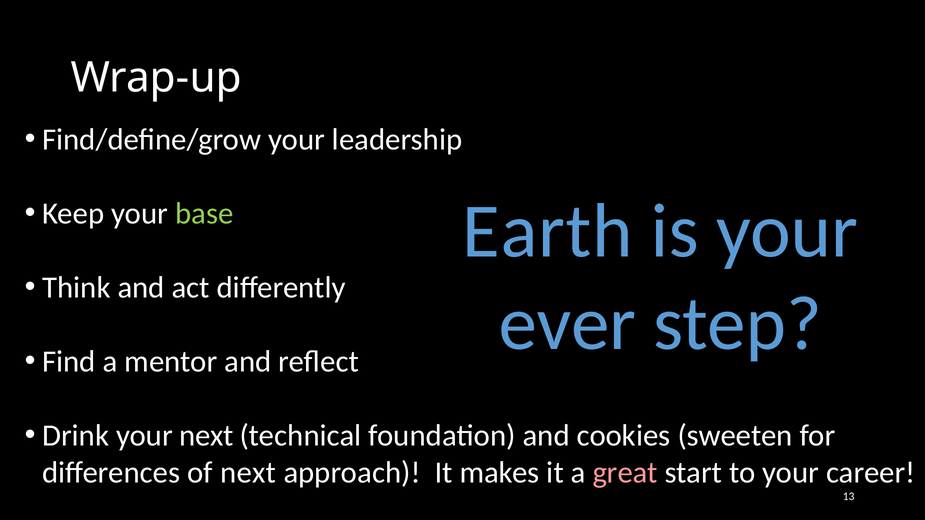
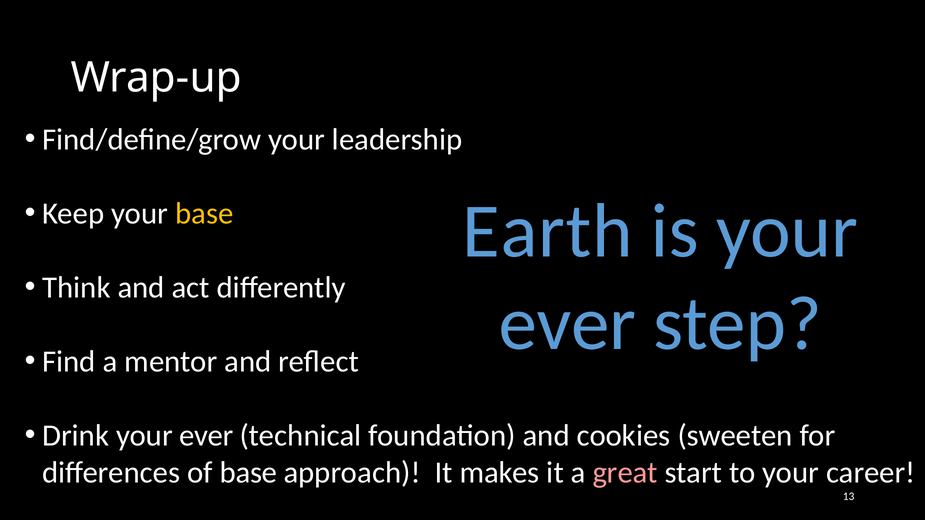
base at (204, 214) colour: light green -> yellow
Drink your next: next -> ever
of next: next -> base
